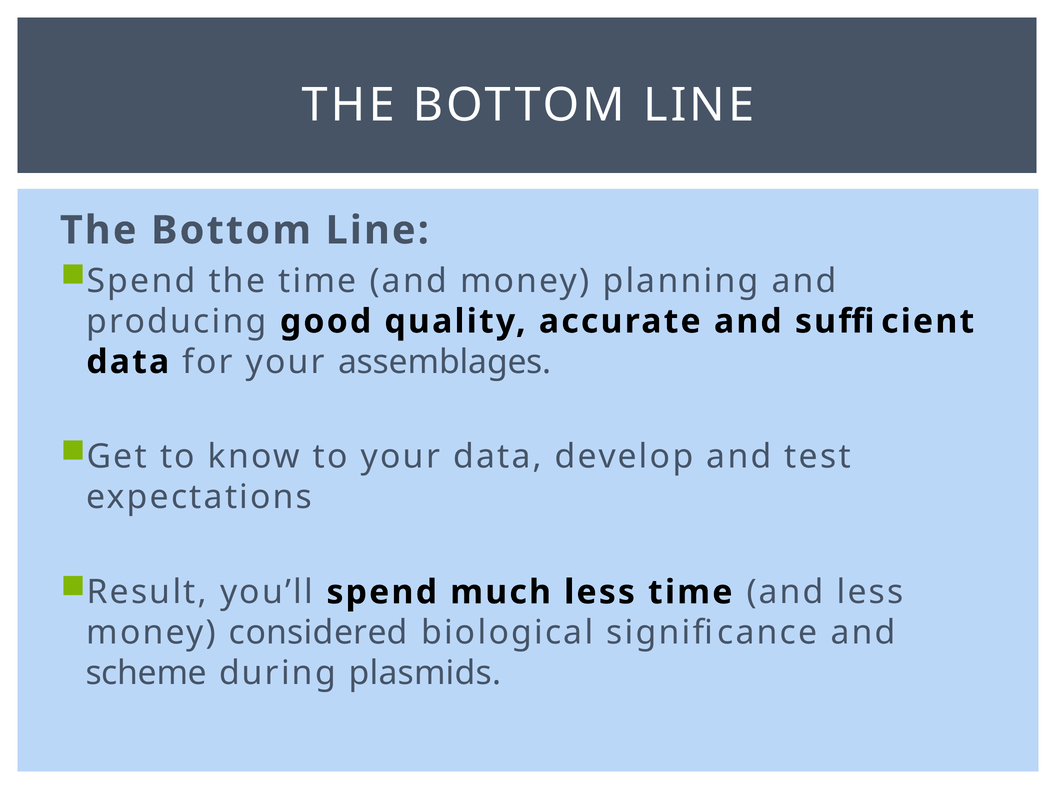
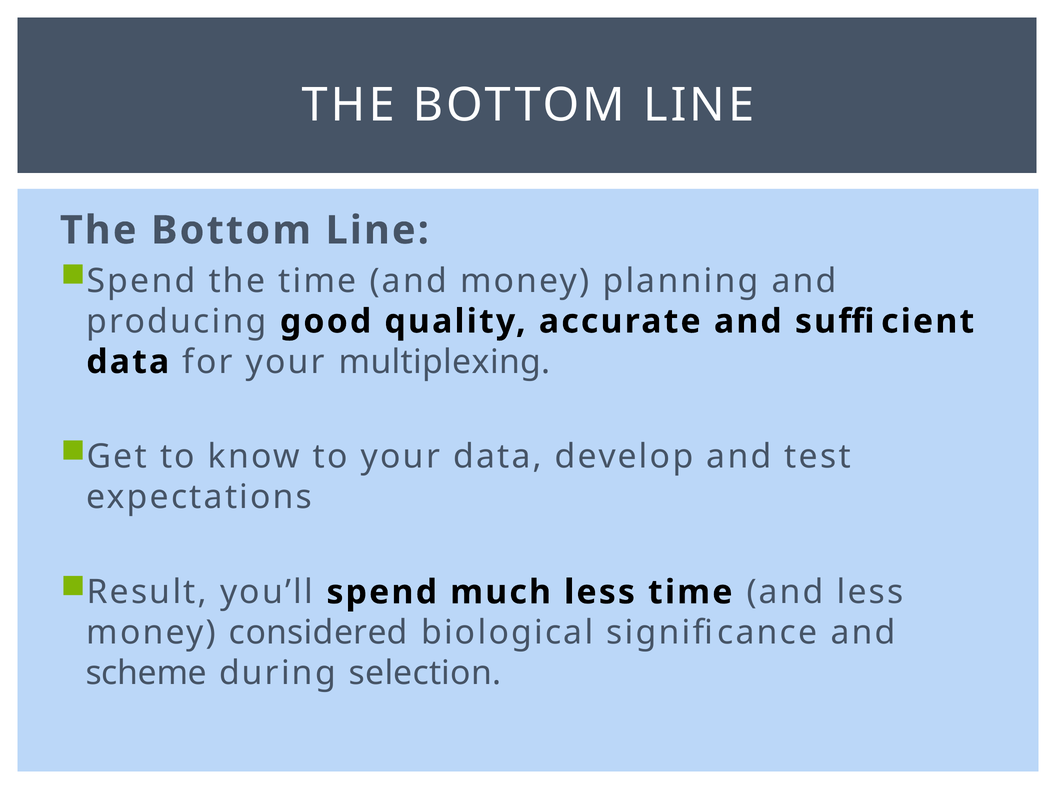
assemblages: assemblages -> multiplexing
plasmids: plasmids -> selection
